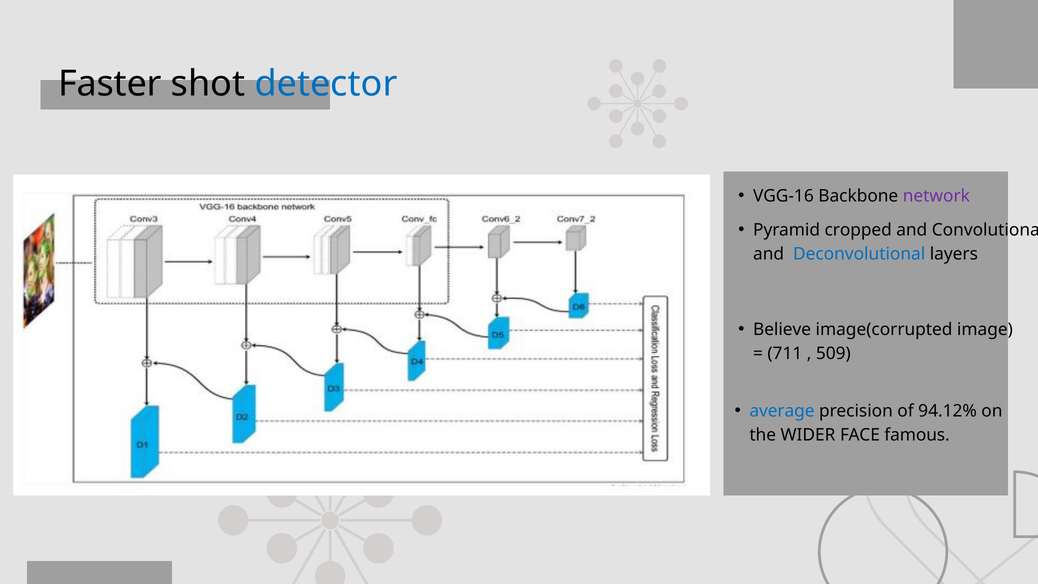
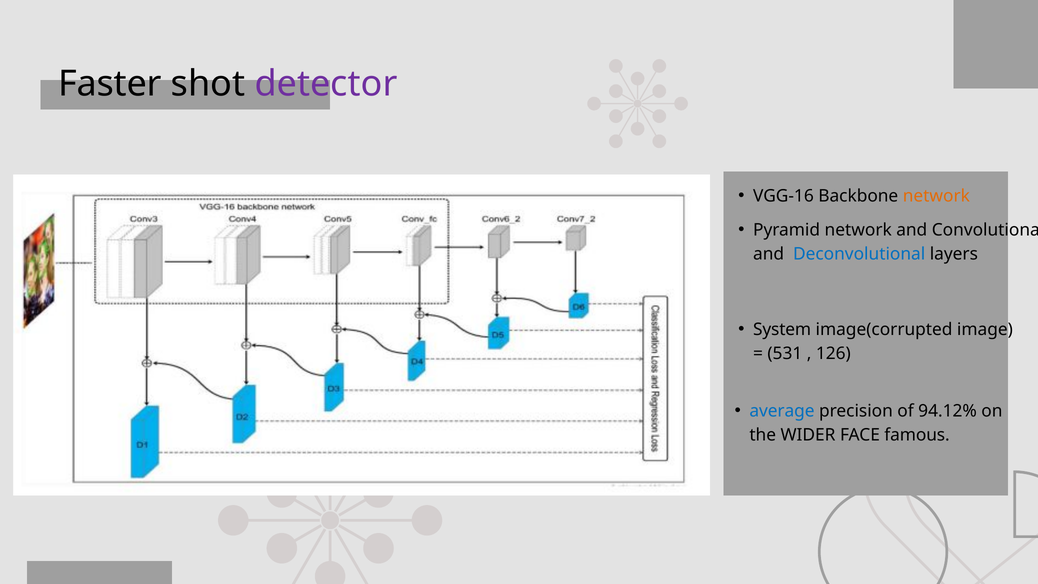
detector colour: blue -> purple
network at (936, 196) colour: purple -> orange
Pyramid cropped: cropped -> network
Believe: Believe -> System
711: 711 -> 531
509: 509 -> 126
